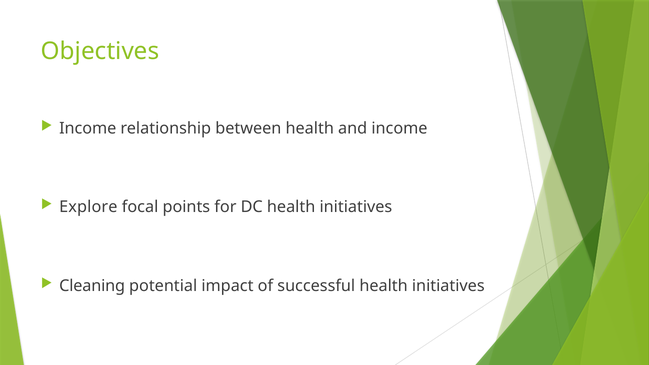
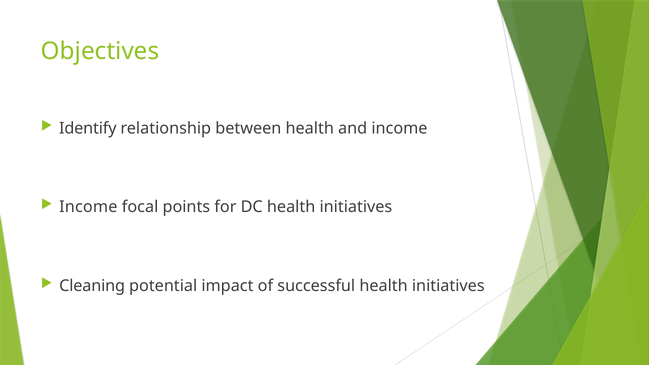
Income at (88, 128): Income -> Identify
Explore at (88, 207): Explore -> Income
